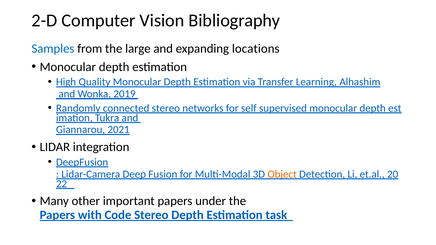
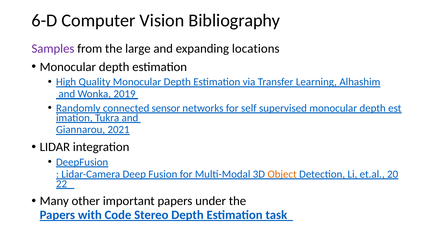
2-D: 2-D -> 6-D
Samples colour: blue -> purple
connected stereo: stereo -> sensor
